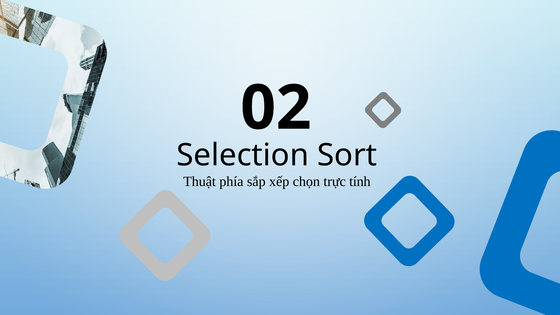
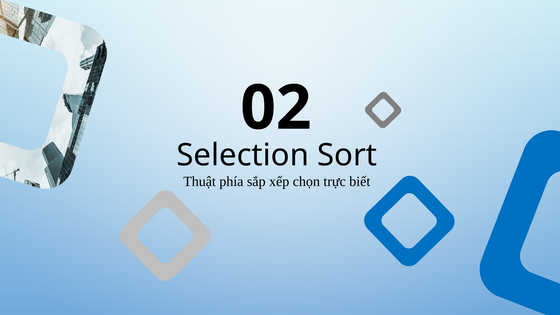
tính: tính -> biết
